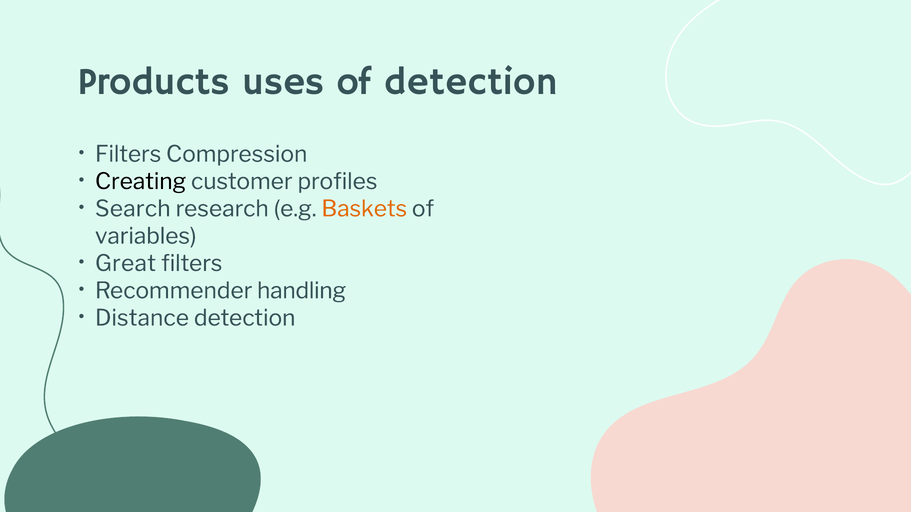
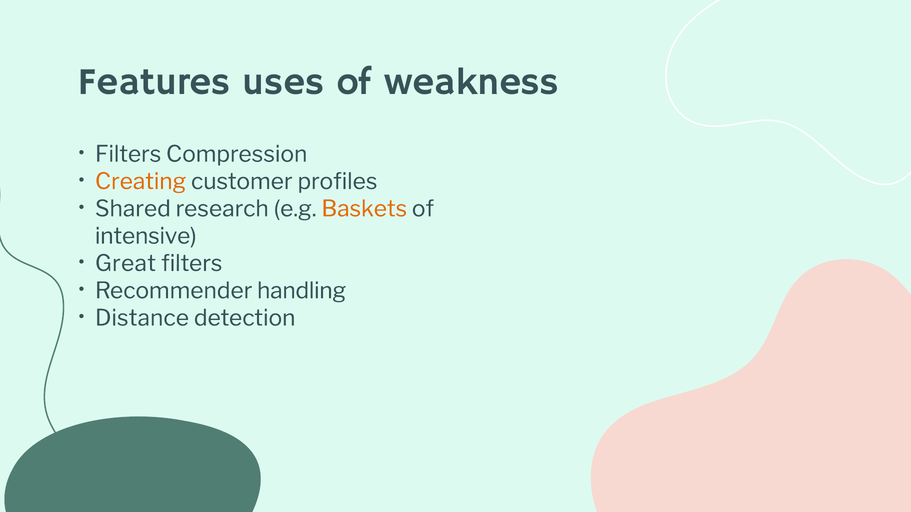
Products: Products -> Features
of detection: detection -> weakness
Creating colour: black -> orange
Search: Search -> Shared
variables: variables -> intensive
